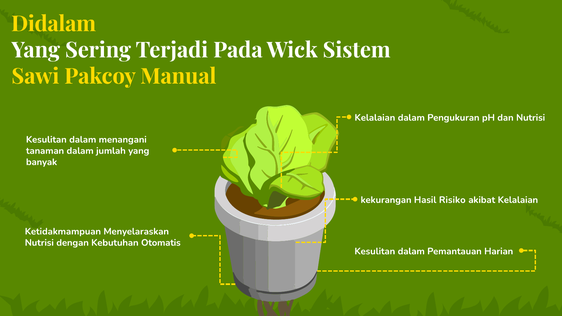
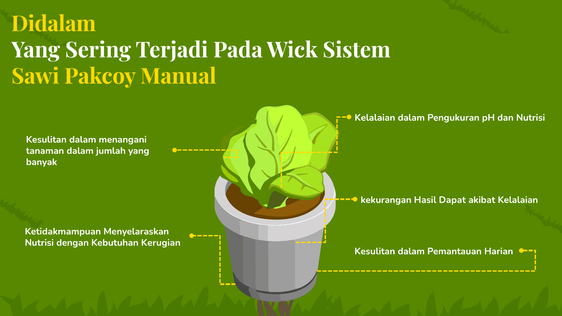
Risiko: Risiko -> Dapat
Otomatis: Otomatis -> Kerugian
